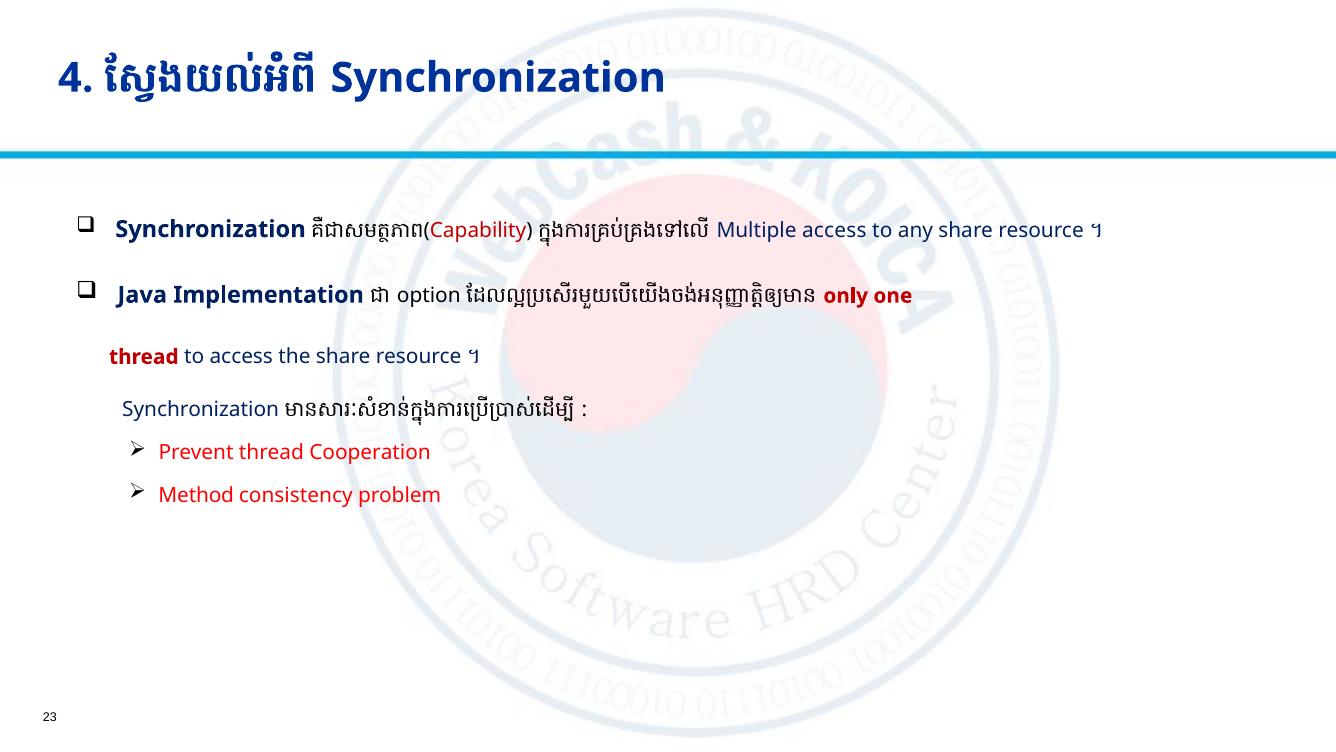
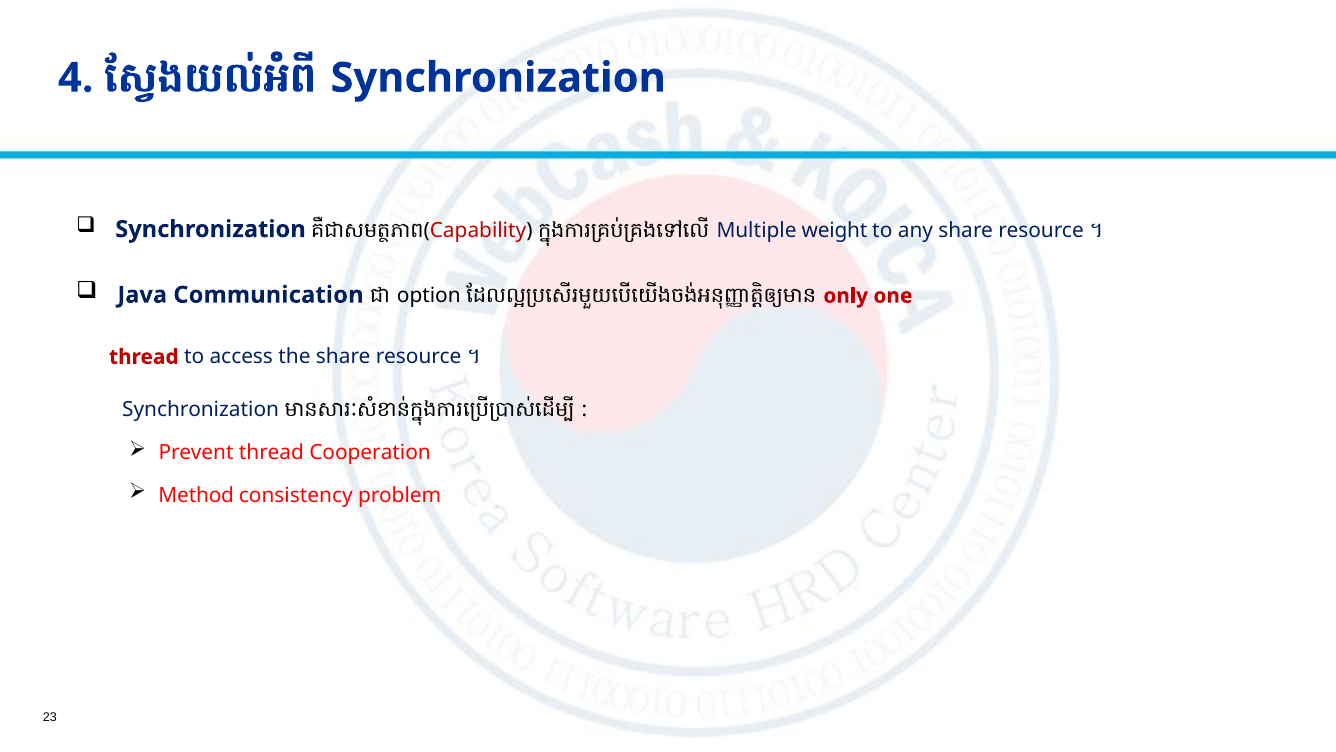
Multiple access: access -> weight
Implementation: Implementation -> Communication
